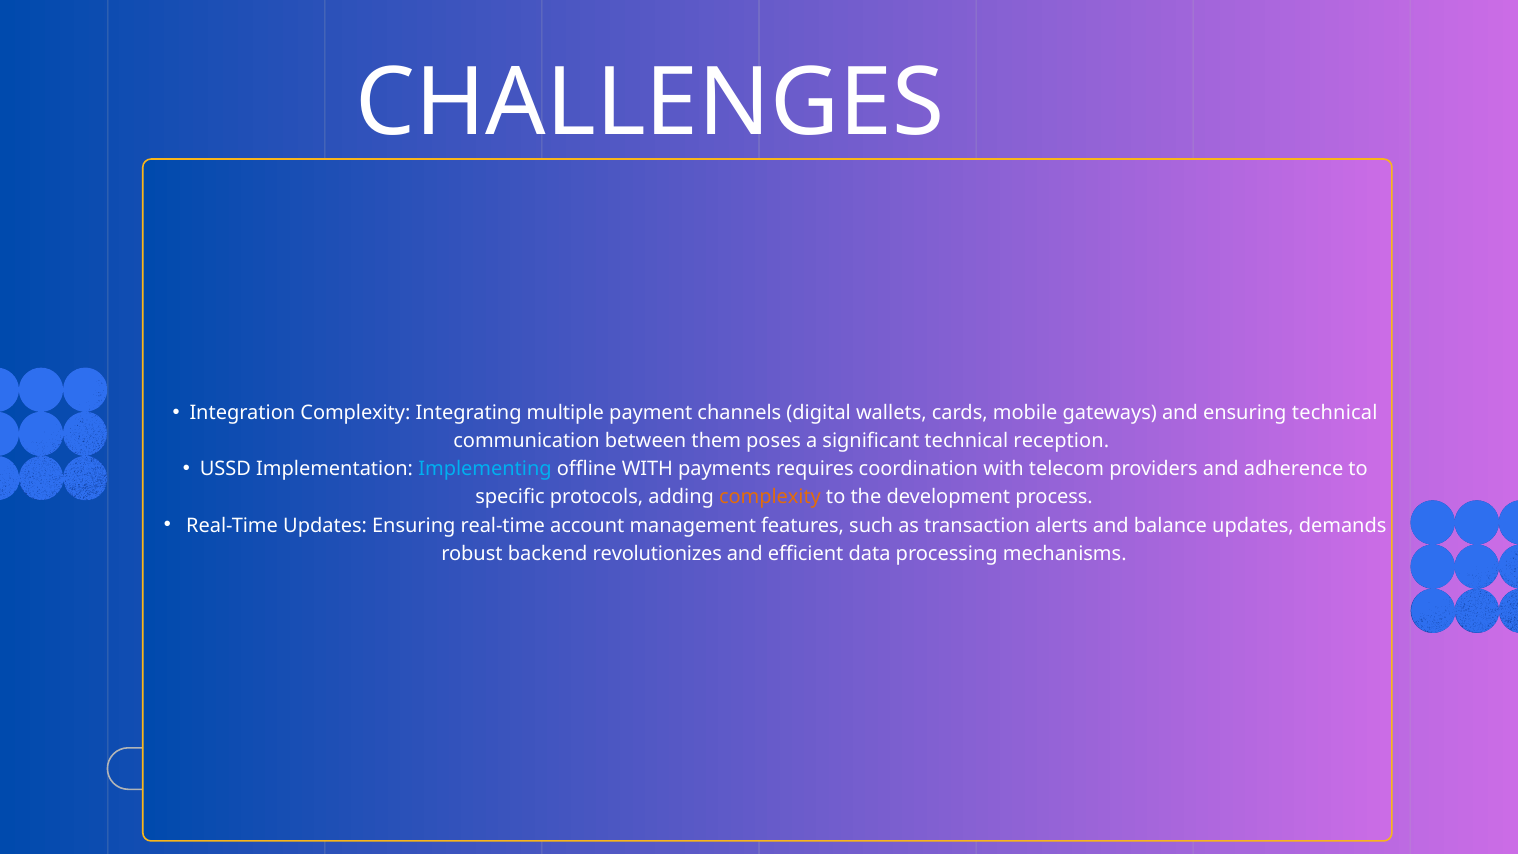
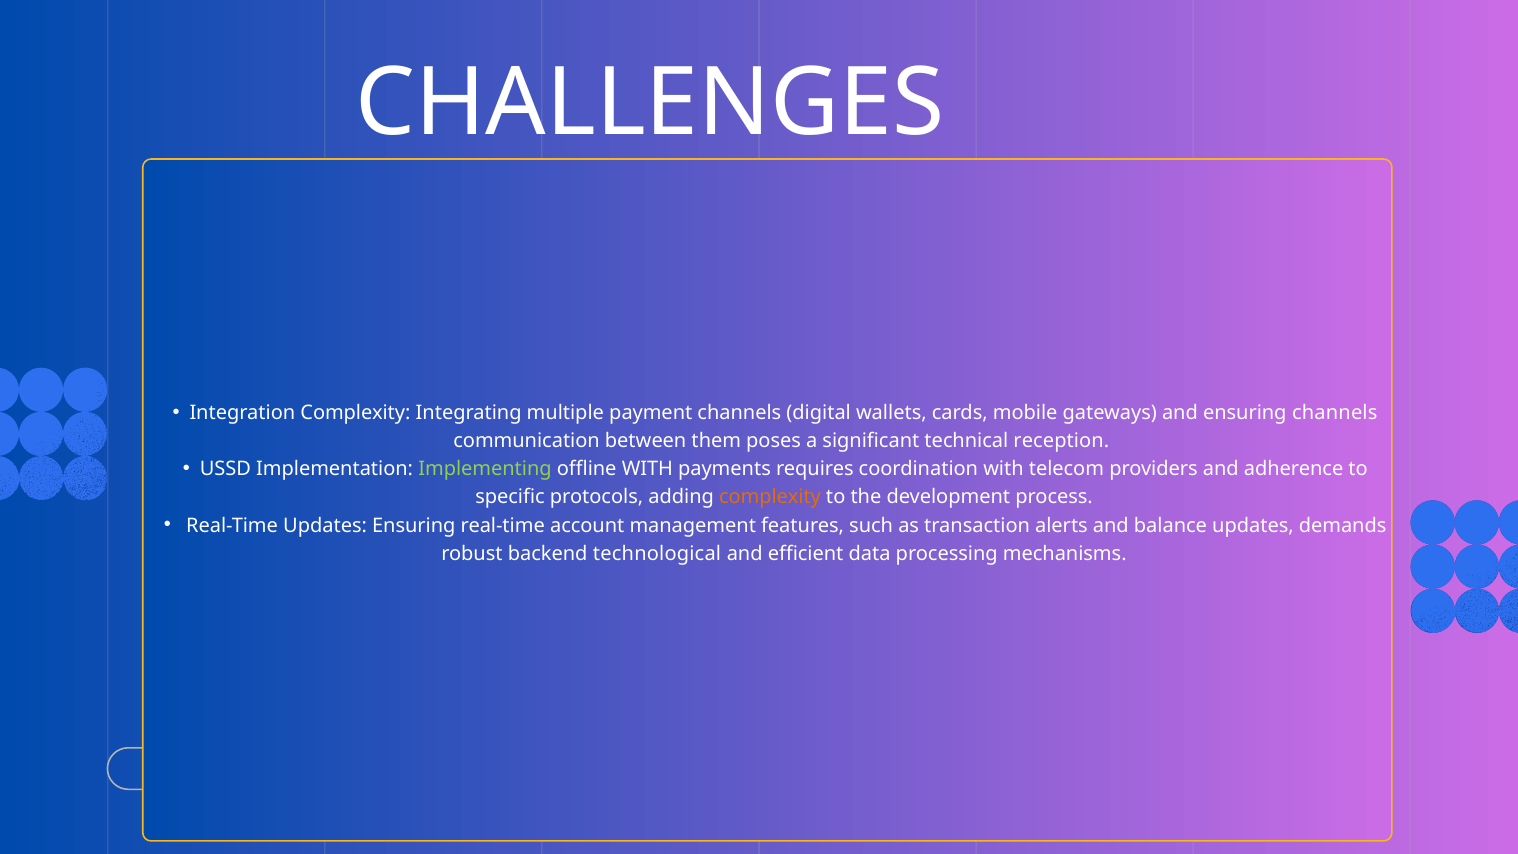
ensuring technical: technical -> channels
Implementing colour: light blue -> light green
revolutionizes: revolutionizes -> technological
